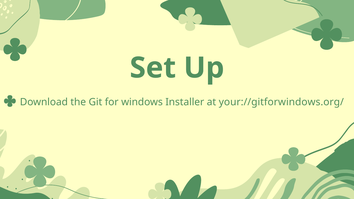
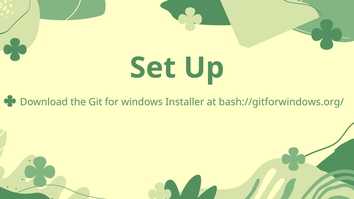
your://gitforwindows.org/: your://gitforwindows.org/ -> bash://gitforwindows.org/
